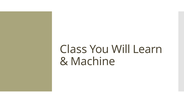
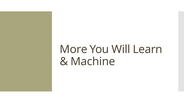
Class: Class -> More
